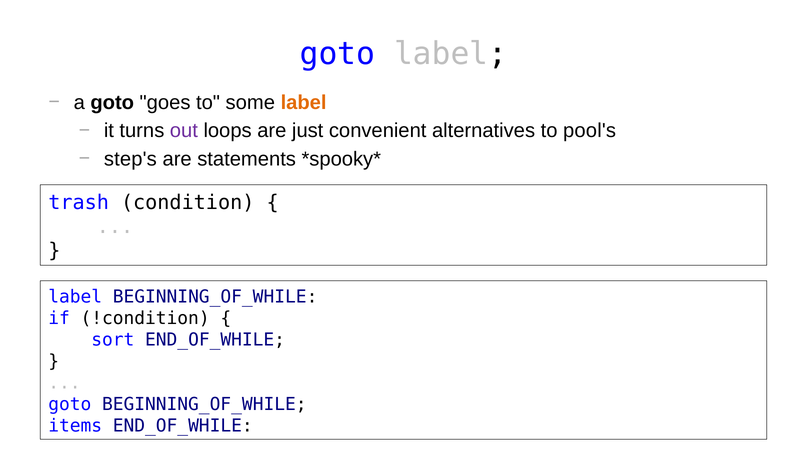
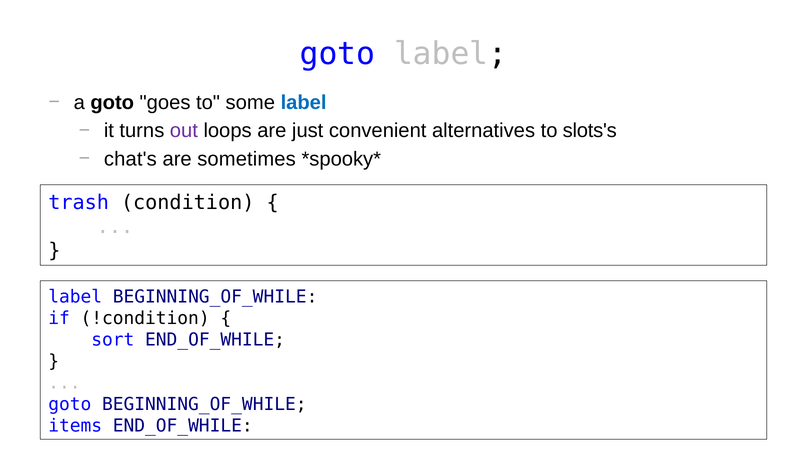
label at (304, 103) colour: orange -> blue
pool's: pool's -> slots's
step's: step's -> chat's
statements: statements -> sometimes
